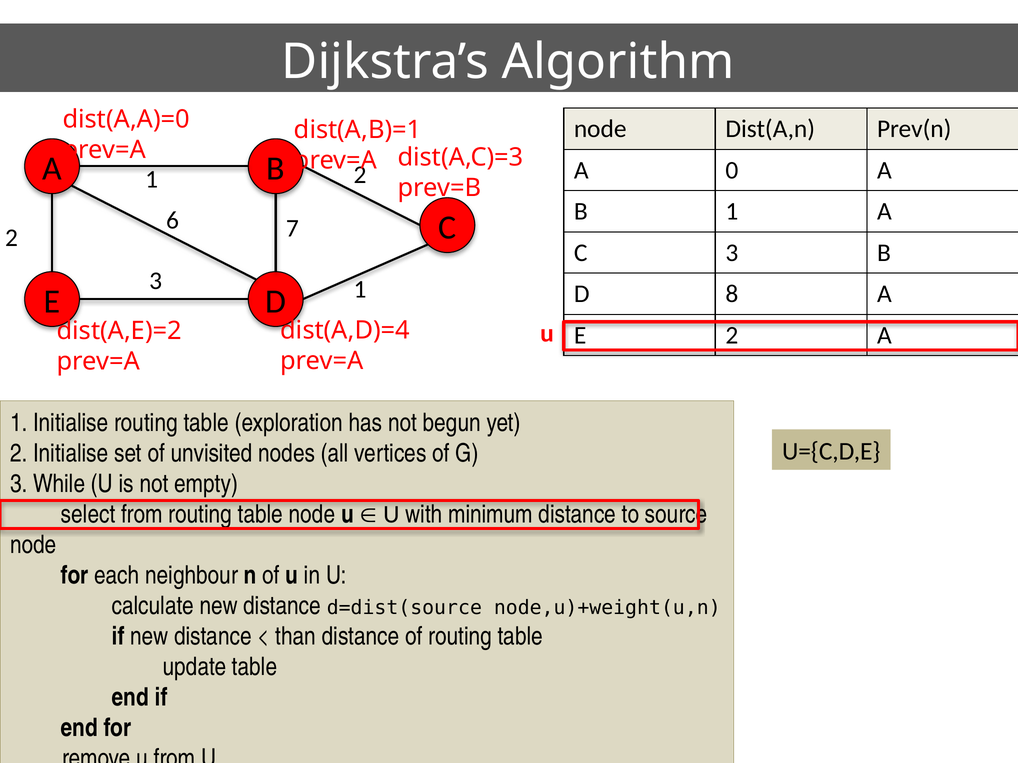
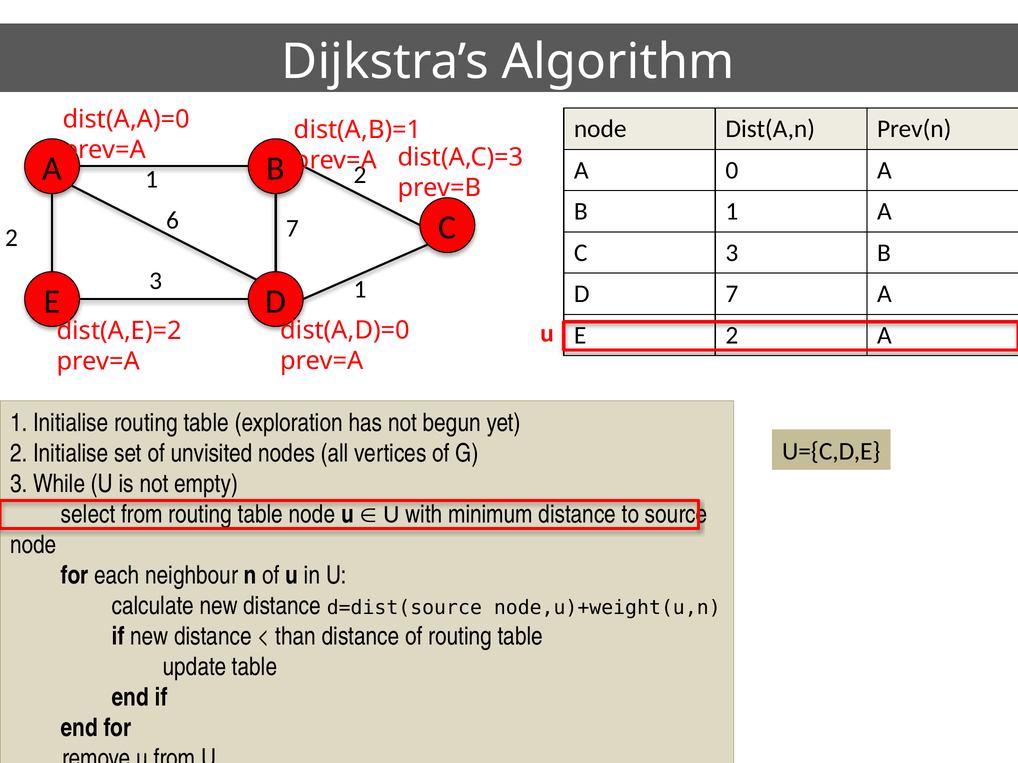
D 8: 8 -> 7
dist(A,D)=4: dist(A,D)=4 -> dist(A,D)=0
